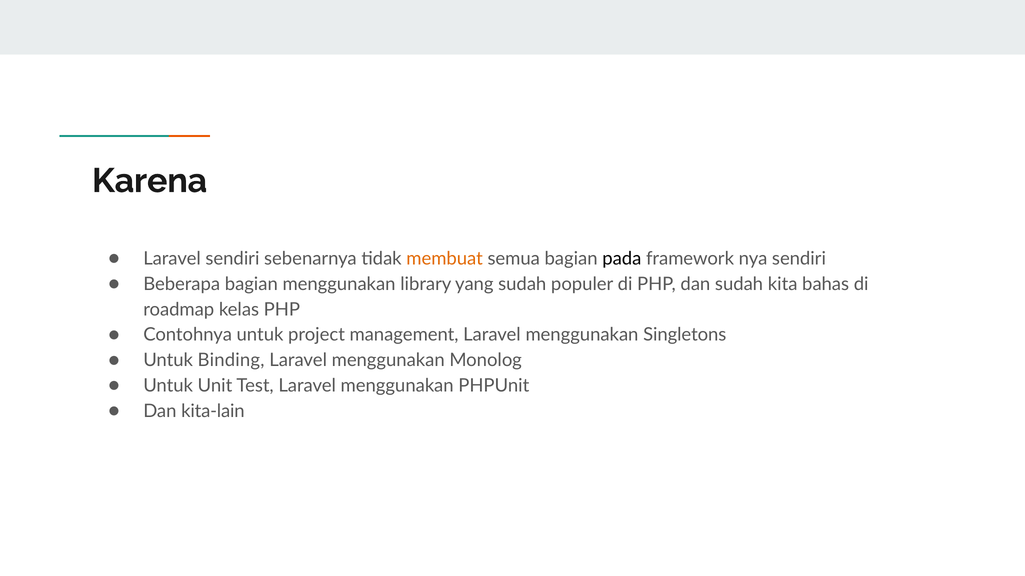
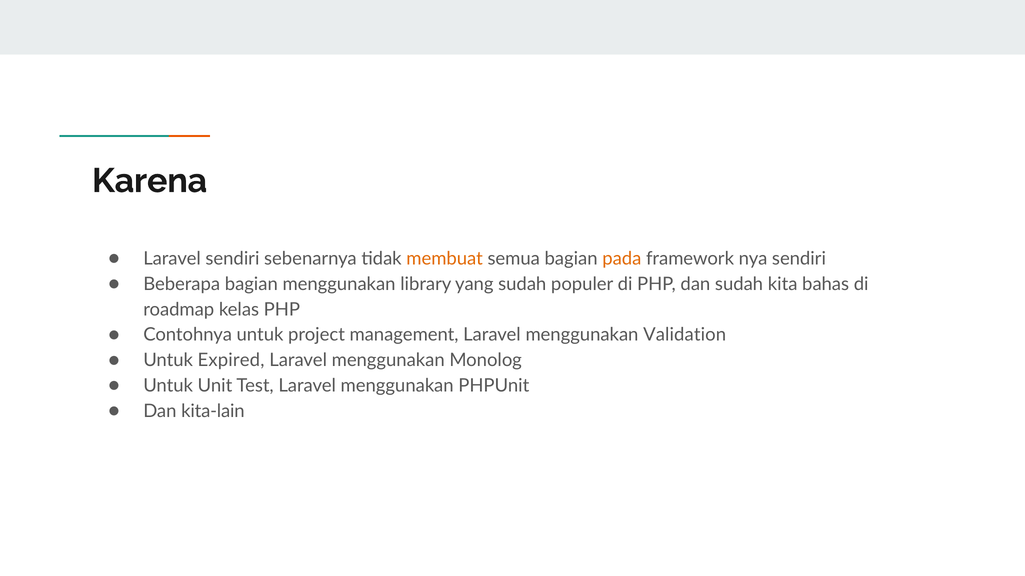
pada colour: black -> orange
Singletons: Singletons -> Validation
Binding: Binding -> Expired
